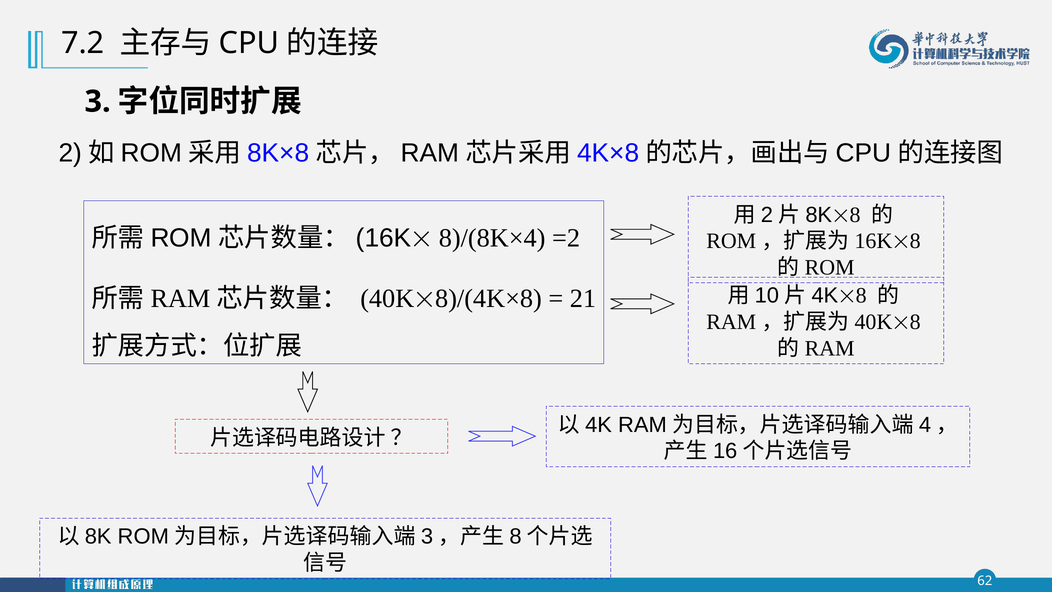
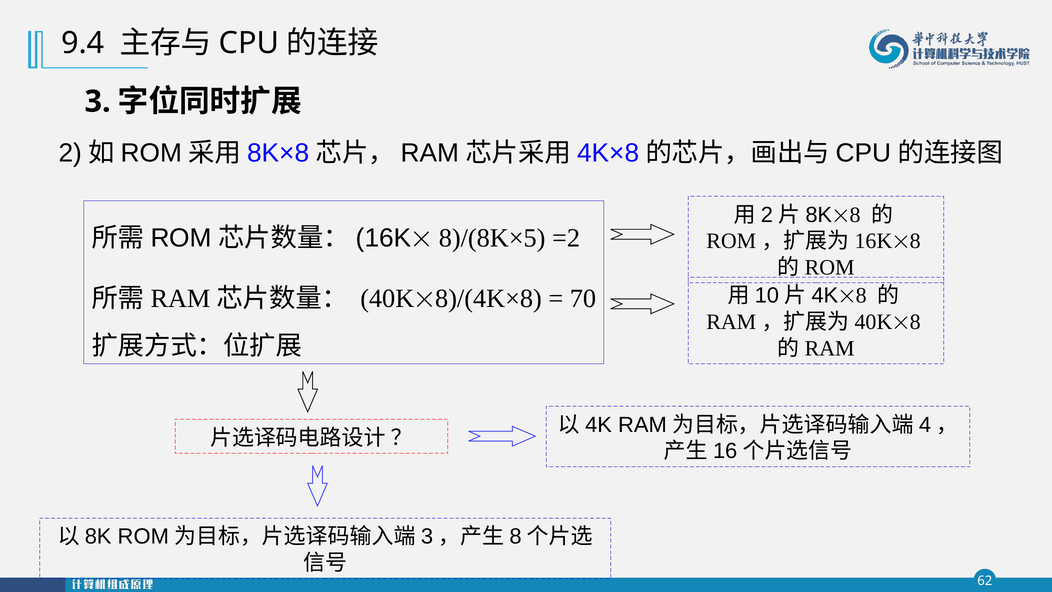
7.2: 7.2 -> 9.4
8)/(8K×4: 8)/(8K×4 -> 8)/(8K×5
21: 21 -> 70
